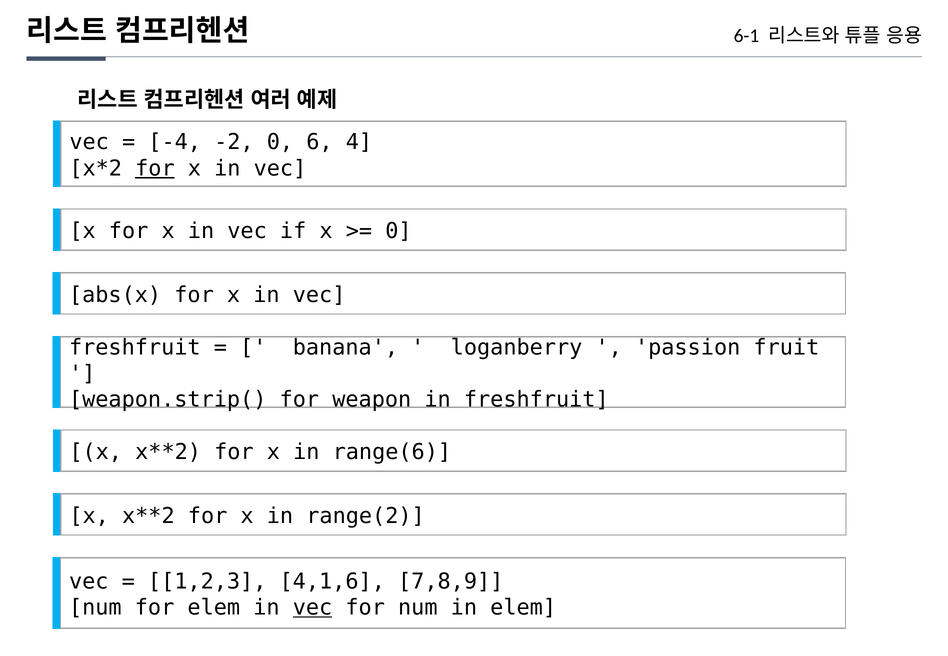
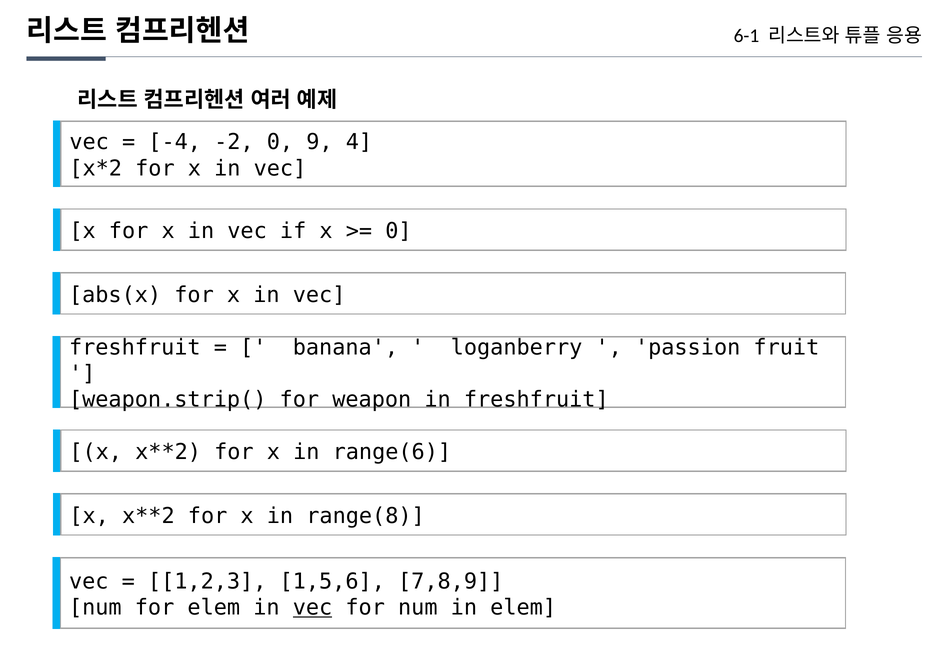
6: 6 -> 9
for at (155, 169) underline: present -> none
range(2: range(2 -> range(8
4,1,6: 4,1,6 -> 1,5,6
